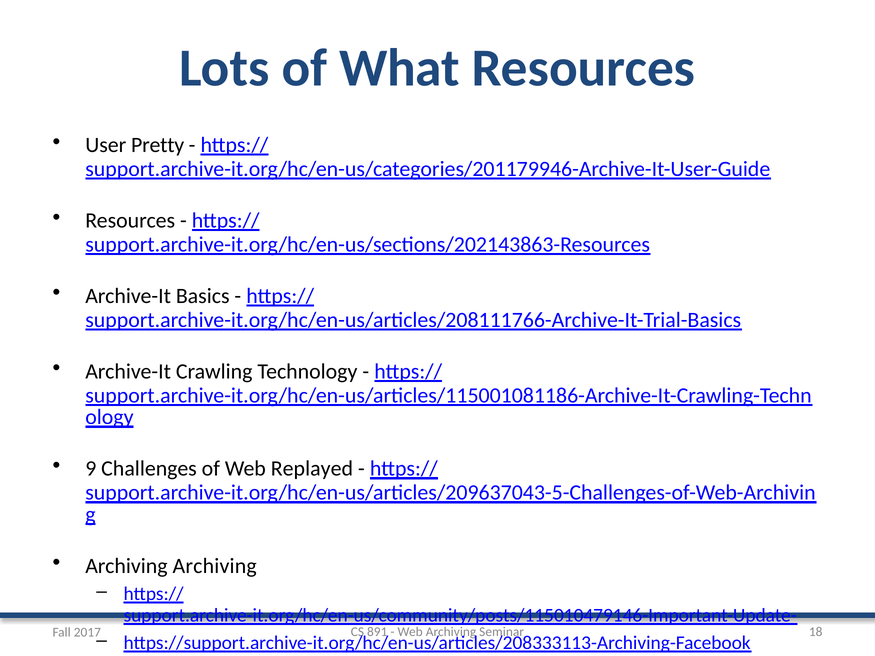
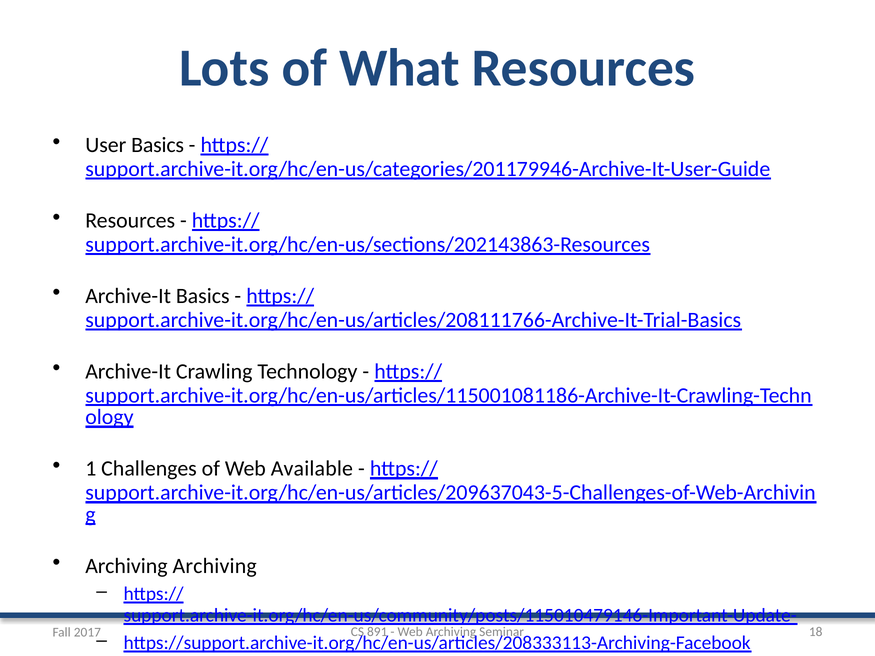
User Pretty: Pretty -> Basics
9: 9 -> 1
Replayed: Replayed -> Available
